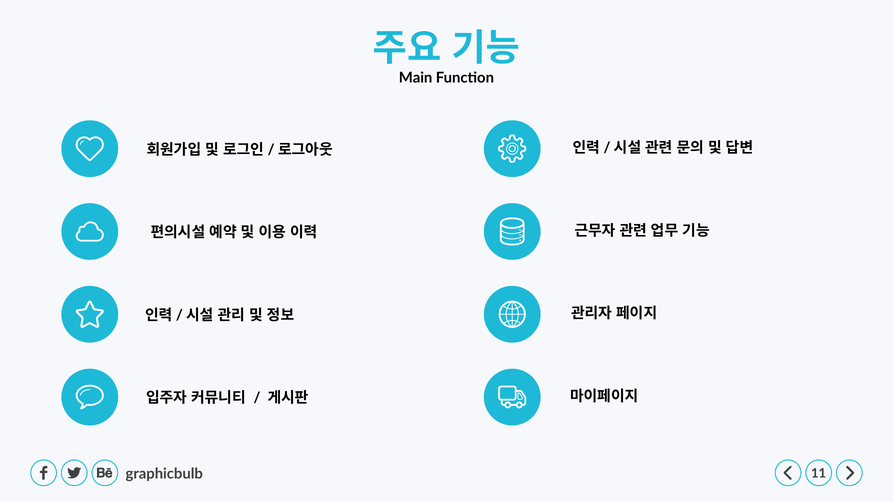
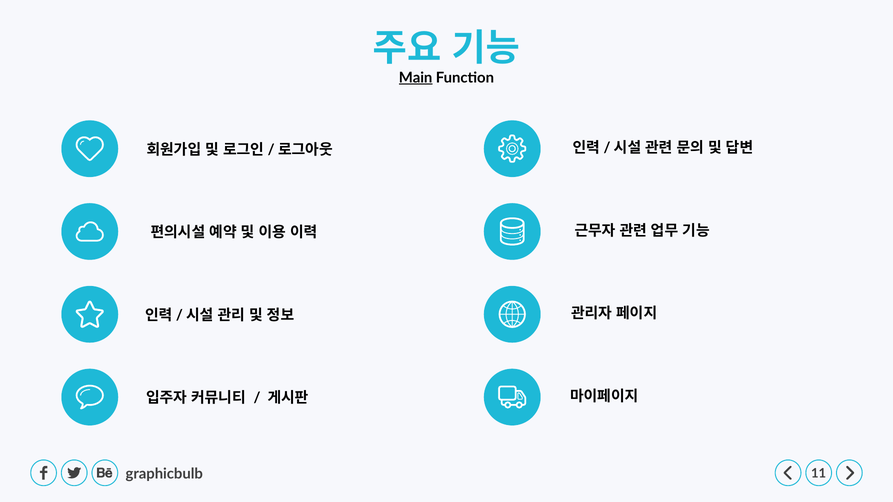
Main underline: none -> present
